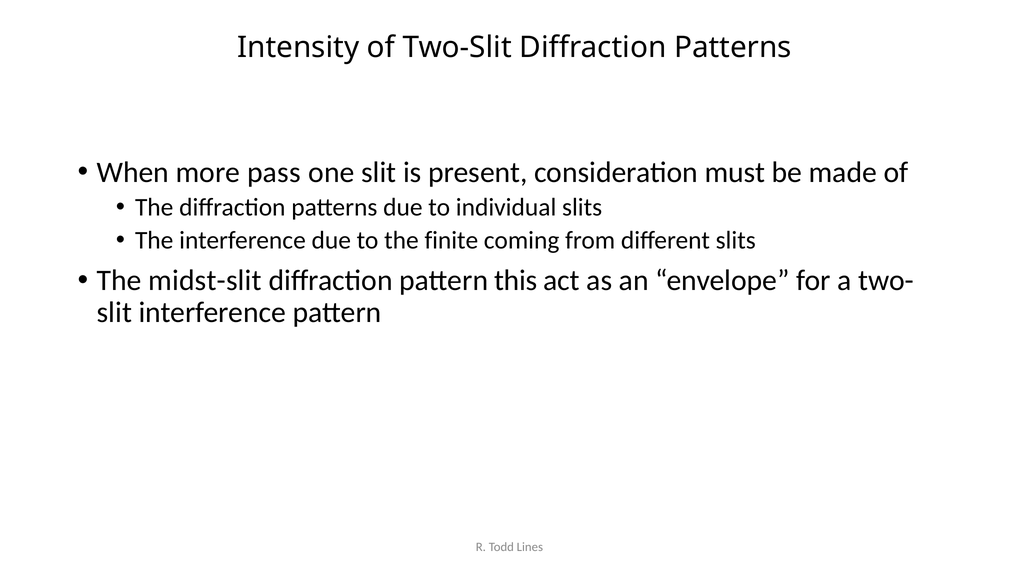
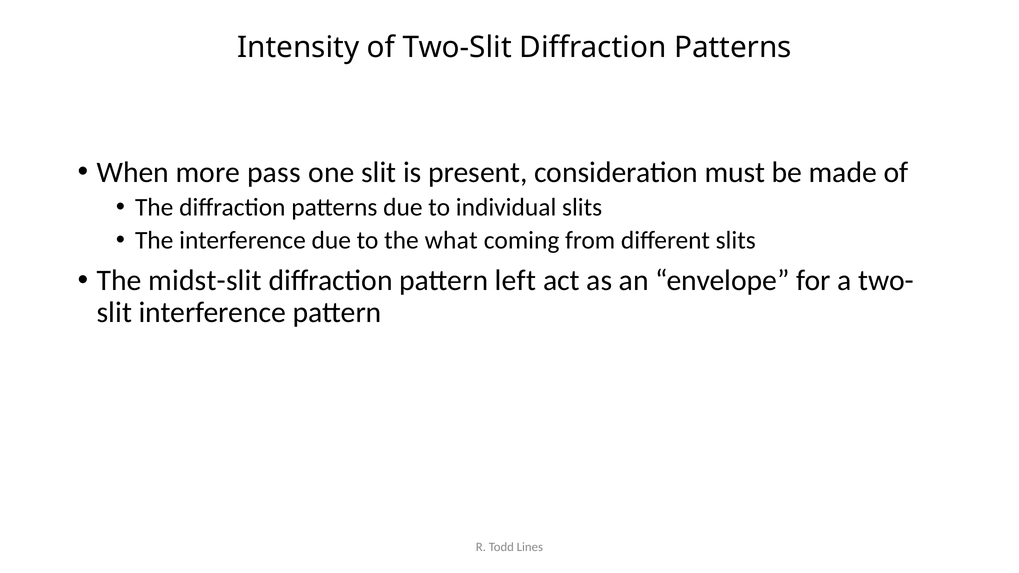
finite: finite -> what
this: this -> left
